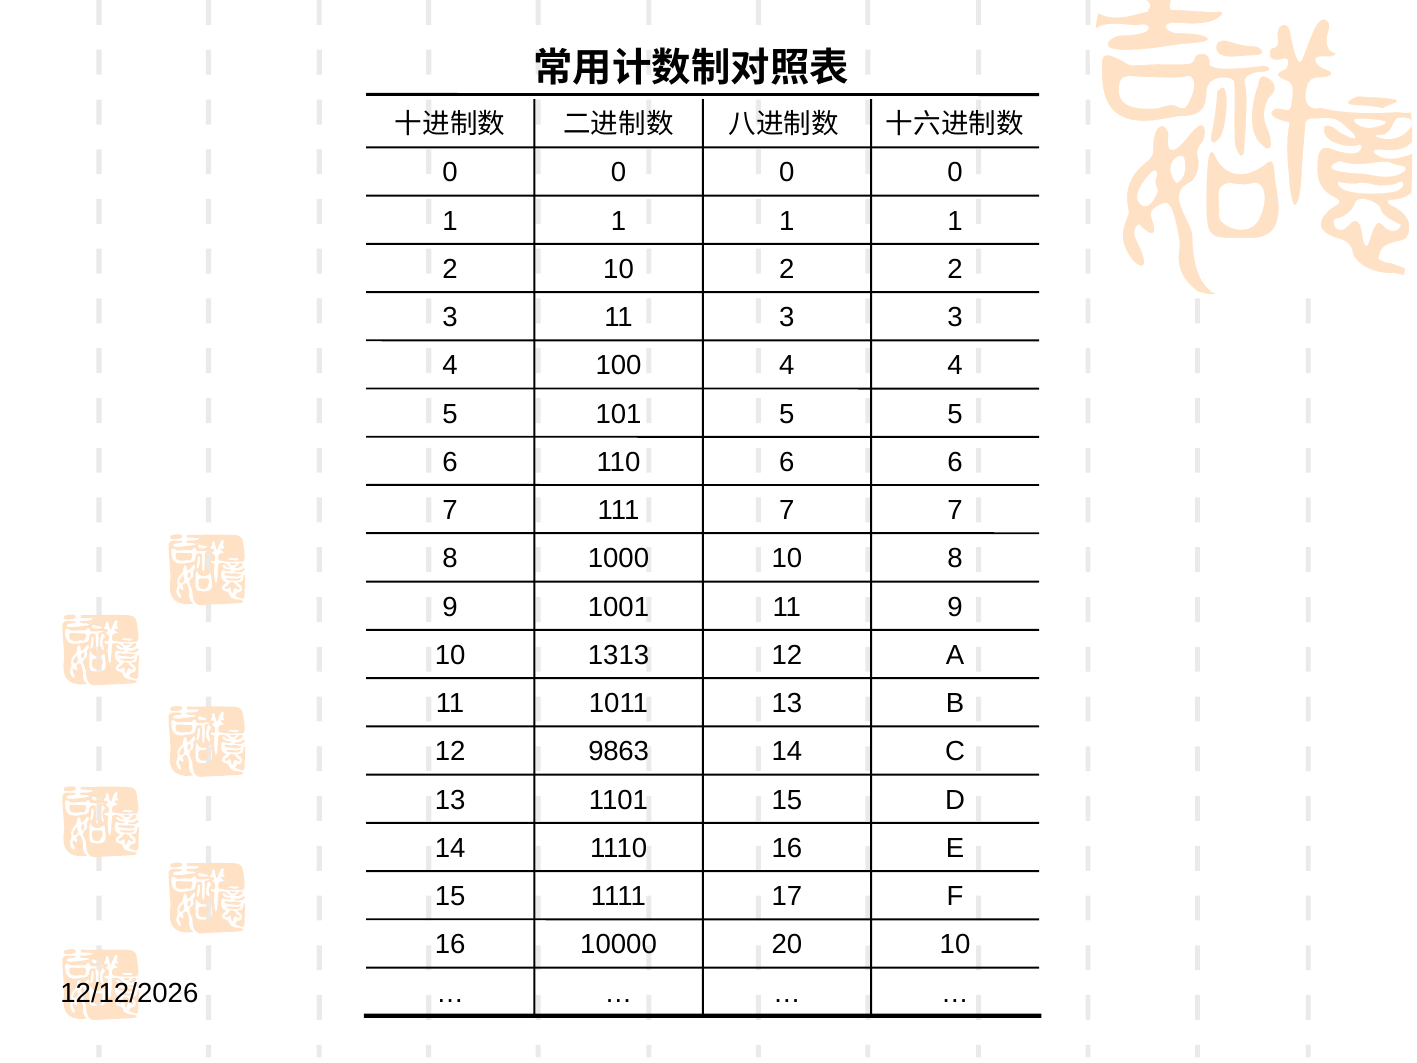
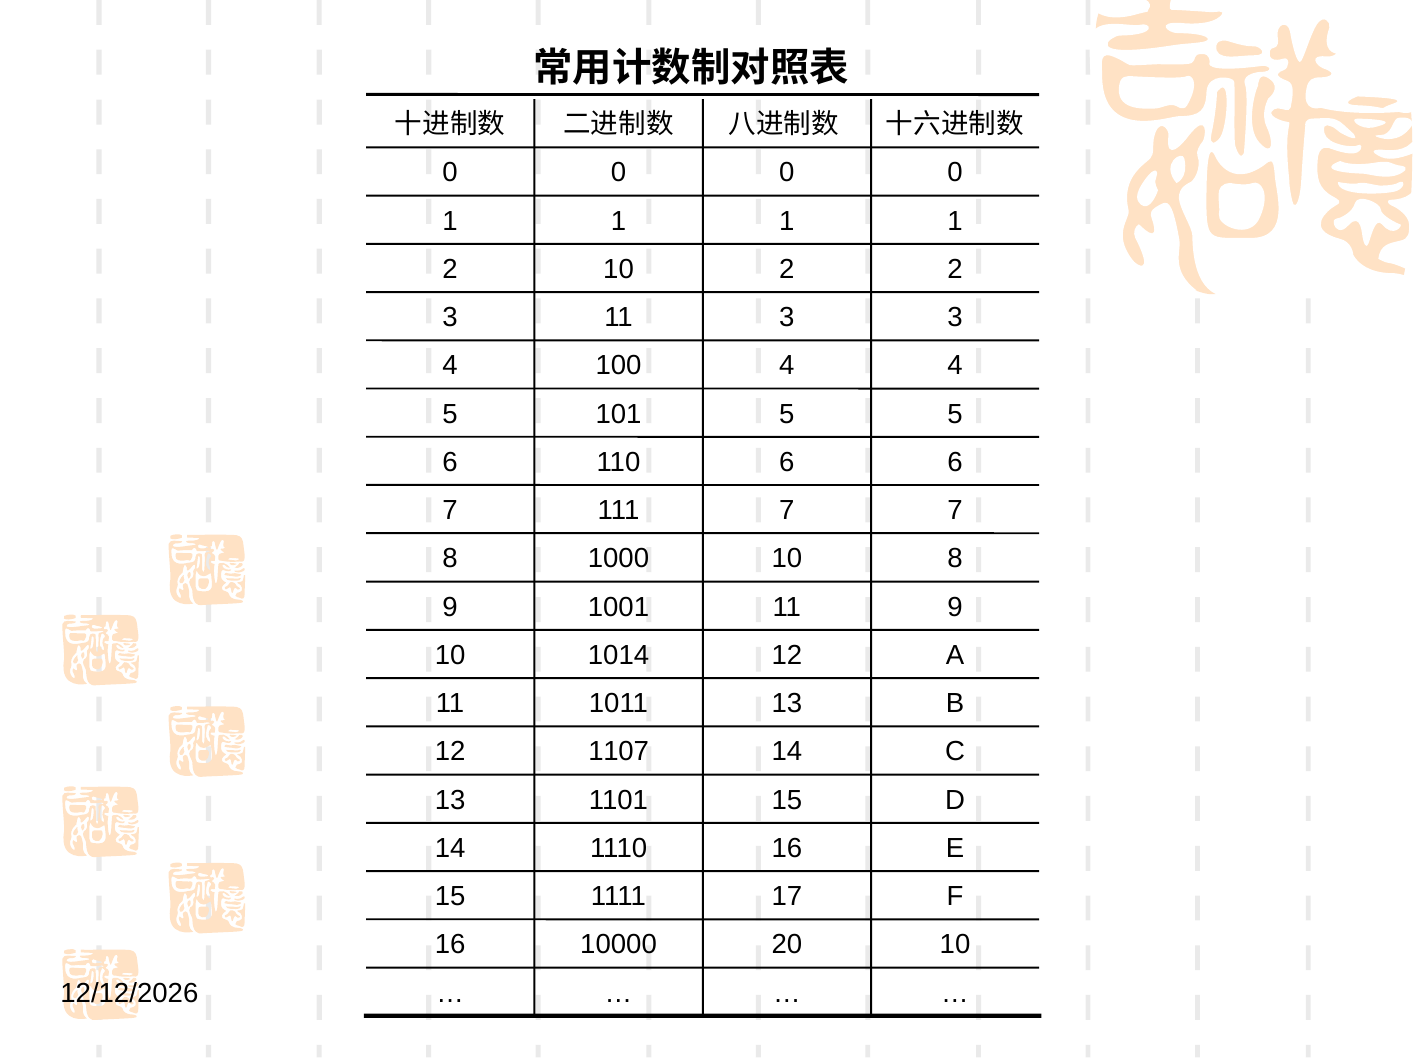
1313: 1313 -> 1014
9863: 9863 -> 1107
